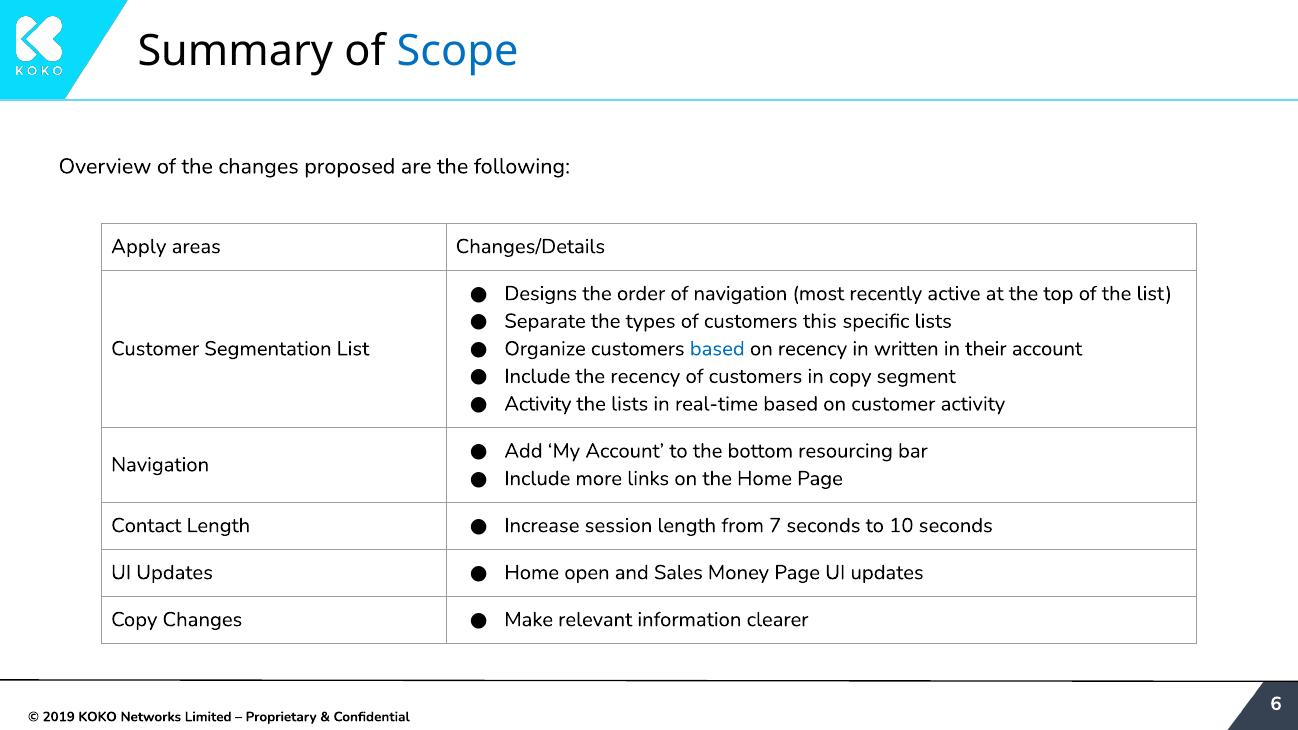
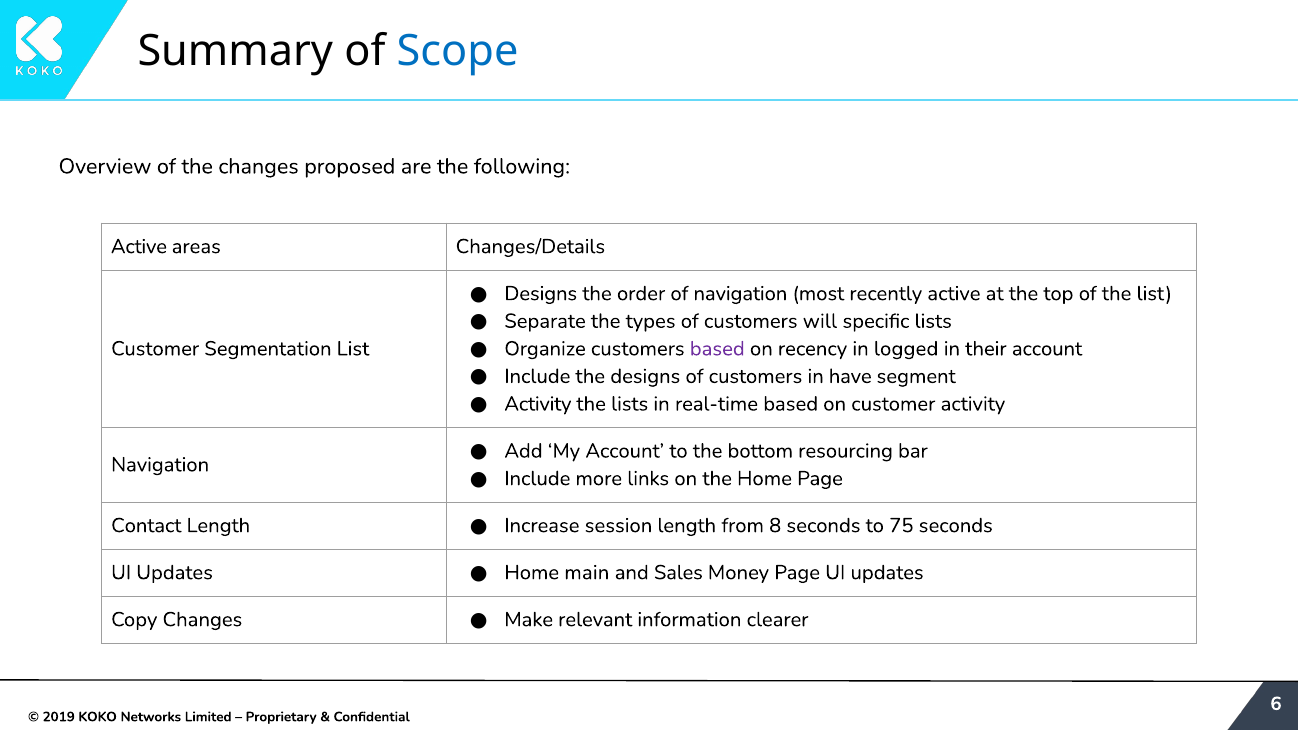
Apply at (139, 247): Apply -> Active
this: this -> will
based at (717, 349) colour: blue -> purple
written: written -> logged
the recency: recency -> designs
in copy: copy -> have
7: 7 -> 8
10: 10 -> 75
open: open -> main
